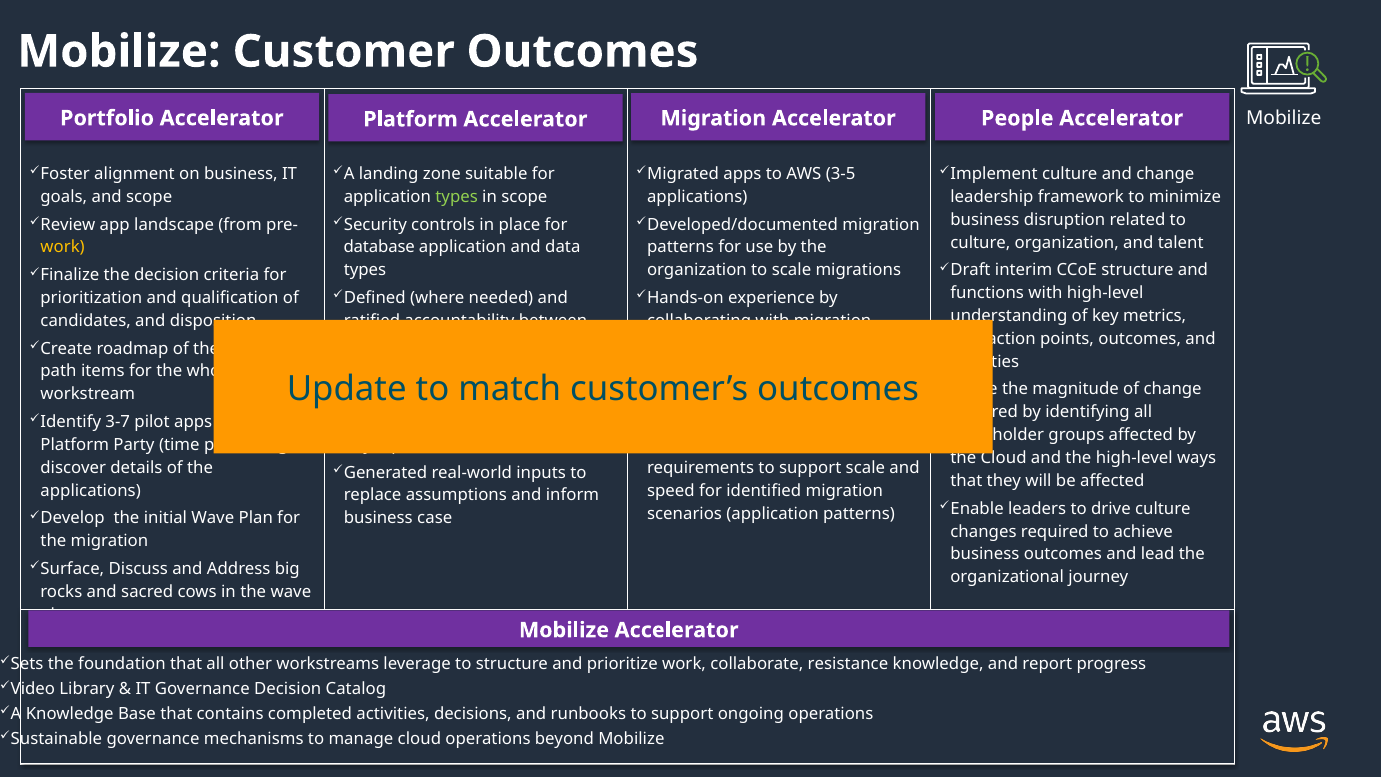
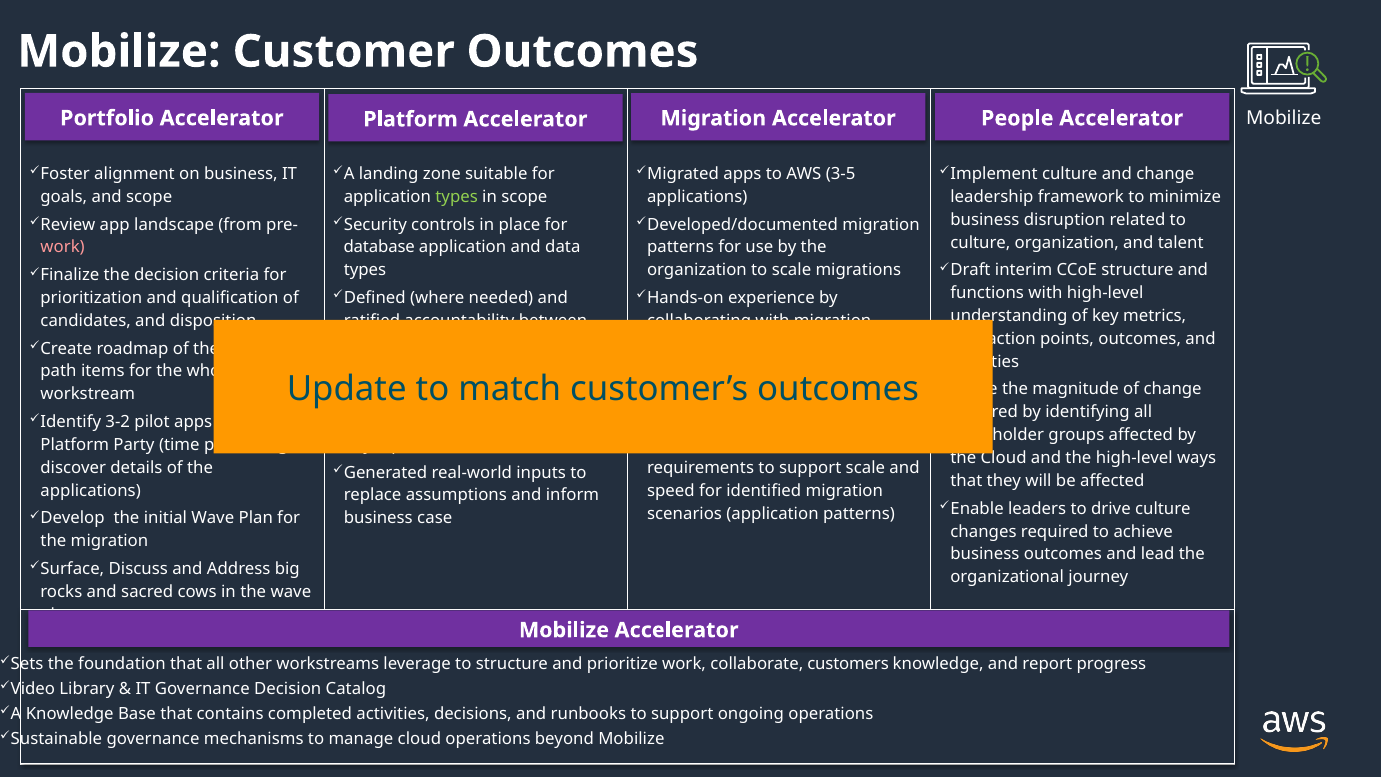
work at (63, 247) colour: yellow -> pink
3-7: 3-7 -> 3-2
resistance: resistance -> customers
